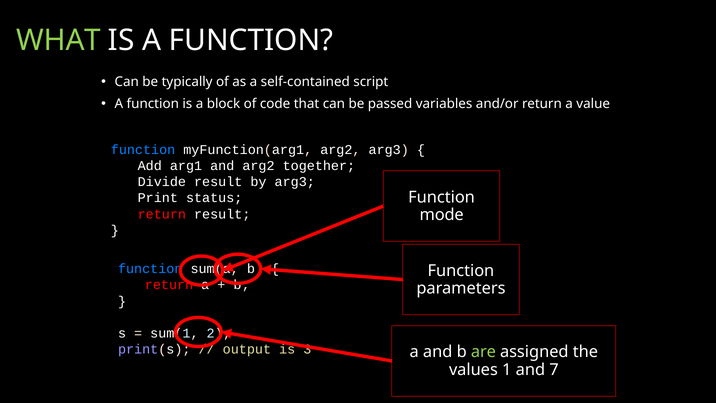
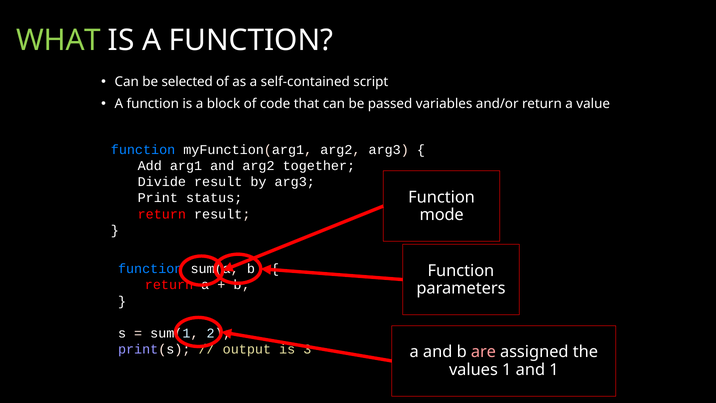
typically: typically -> selected
are colour: light green -> pink
and 7: 7 -> 1
